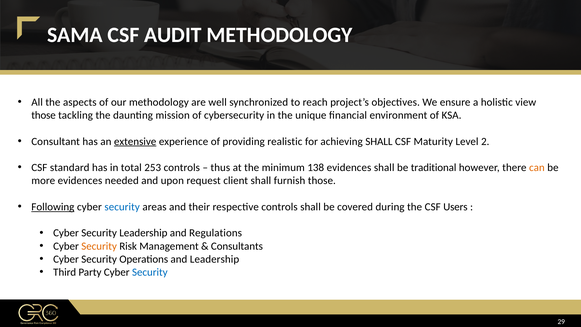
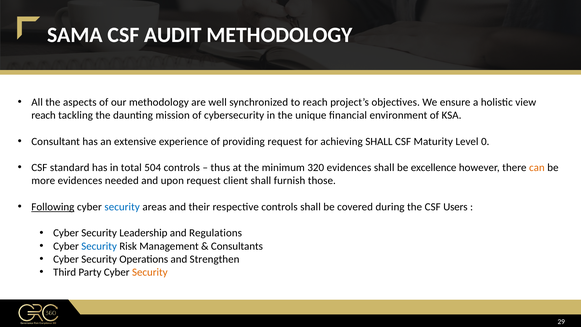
those at (44, 115): those -> reach
extensive underline: present -> none
providing realistic: realistic -> request
2: 2 -> 0
253: 253 -> 504
138: 138 -> 320
traditional: traditional -> excellence
Security at (99, 246) colour: orange -> blue
and Leadership: Leadership -> Strengthen
Security at (150, 272) colour: blue -> orange
